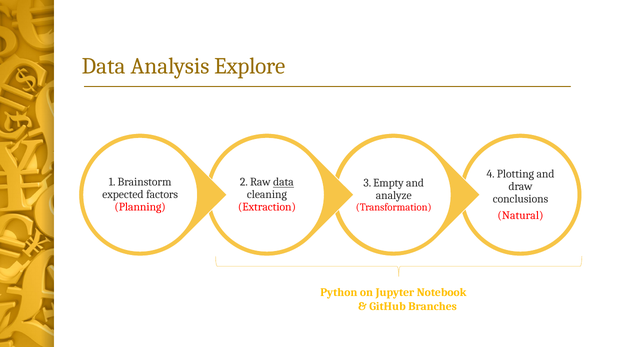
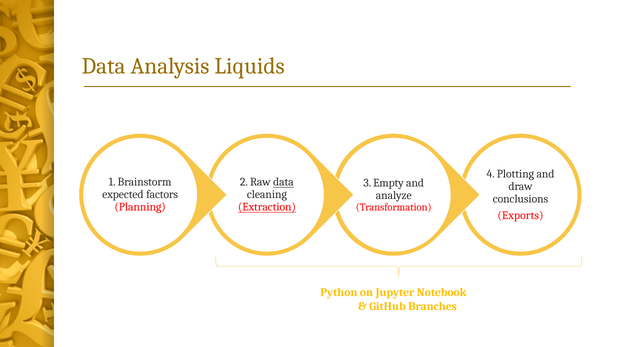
Explore: Explore -> Liquids
Extraction underline: none -> present
Natural: Natural -> Exports
